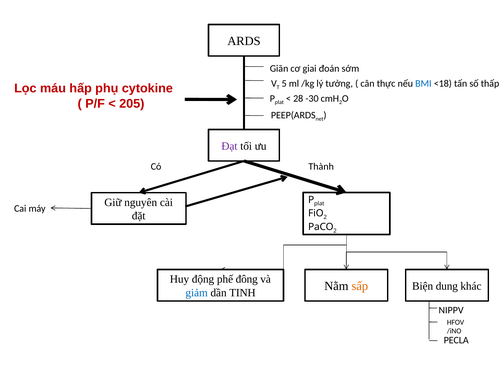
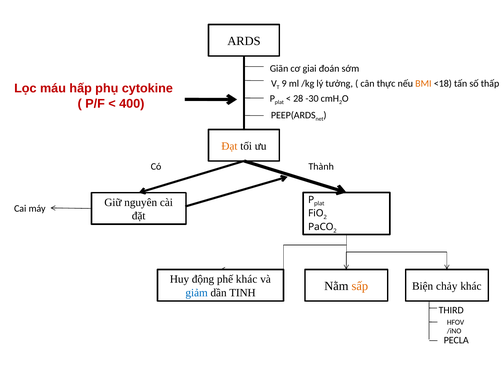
5: 5 -> 9
BMI colour: blue -> orange
205: 205 -> 400
Đạt colour: purple -> orange
phế đông: đông -> khác
dung: dung -> chảy
NIPPV: NIPPV -> THIRD
